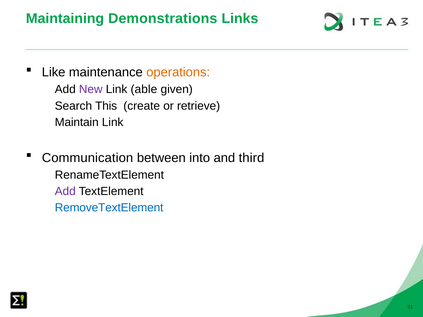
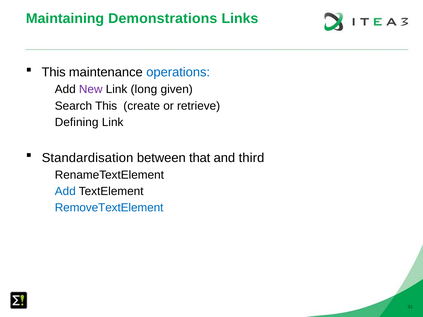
Like at (54, 72): Like -> This
operations colour: orange -> blue
able: able -> long
Maintain: Maintain -> Defining
Communication: Communication -> Standardisation
into: into -> that
Add at (65, 191) colour: purple -> blue
